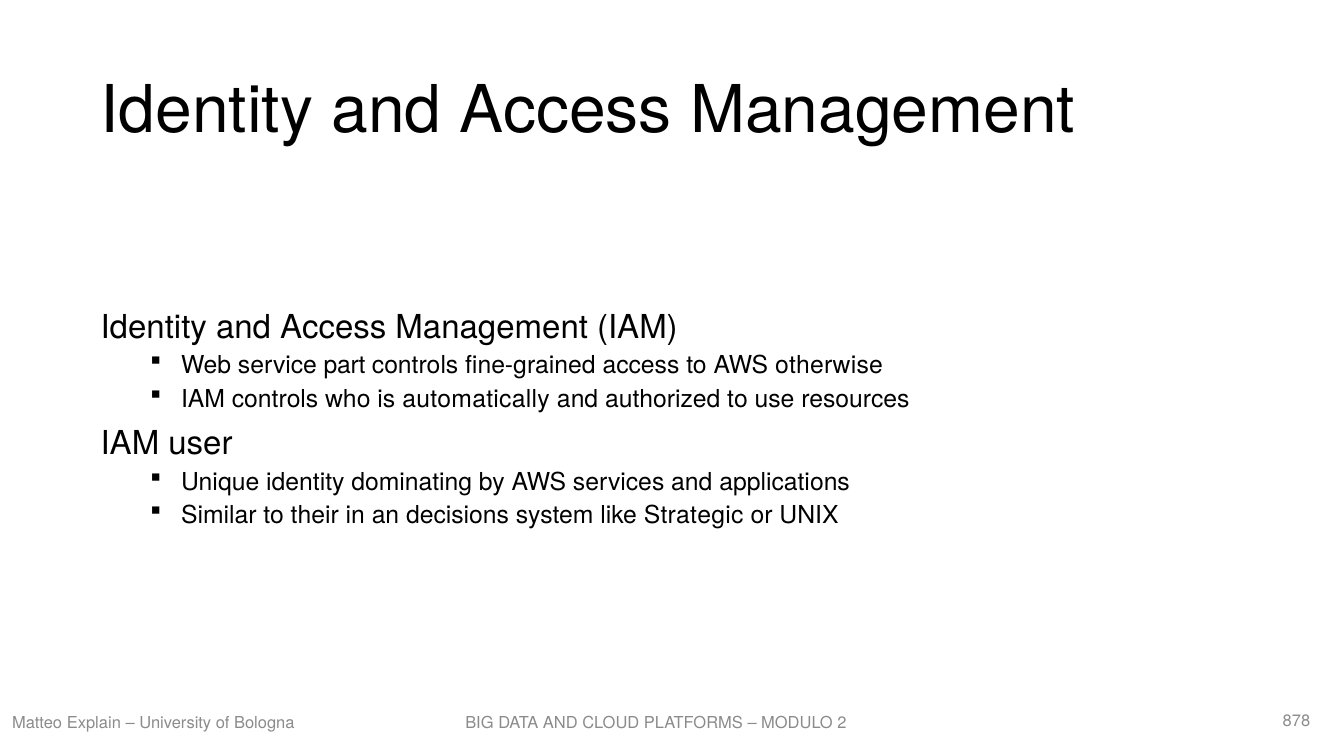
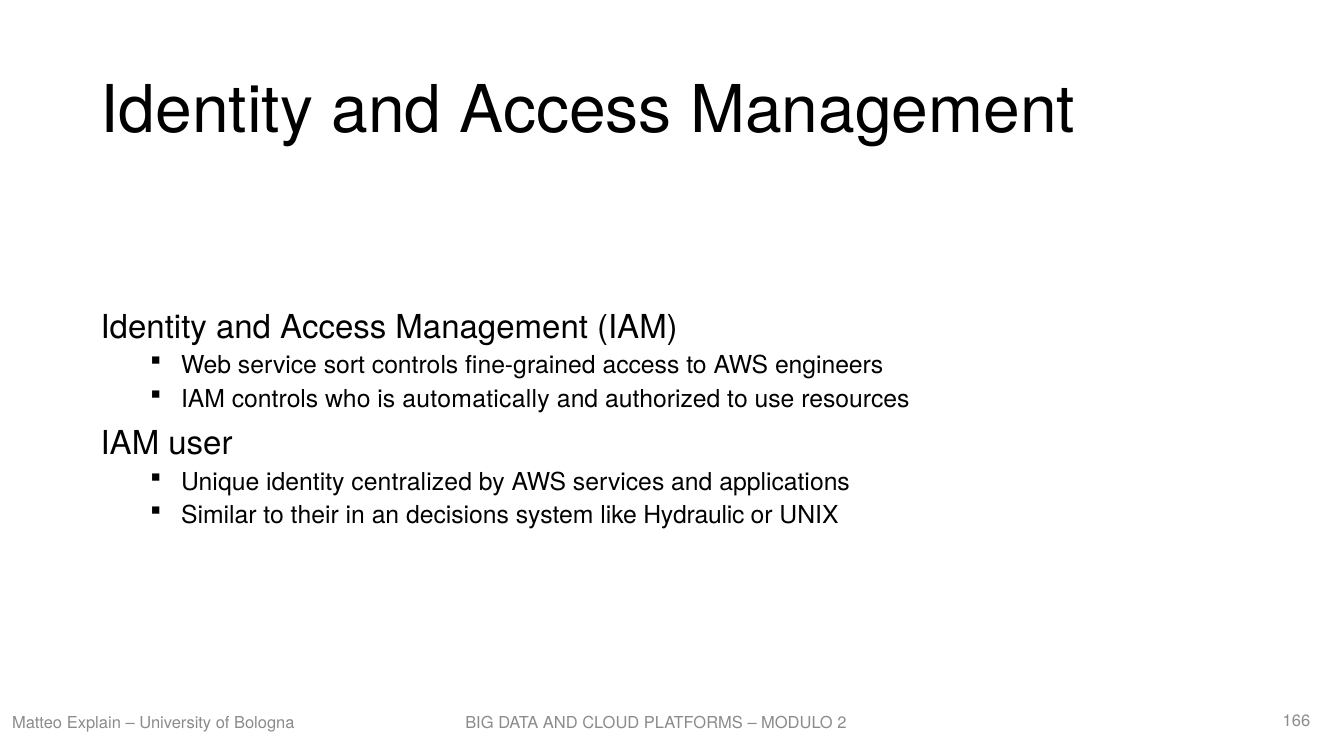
part: part -> sort
otherwise: otherwise -> engineers
dominating: dominating -> centralized
Strategic: Strategic -> Hydraulic
878: 878 -> 166
